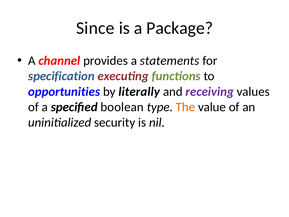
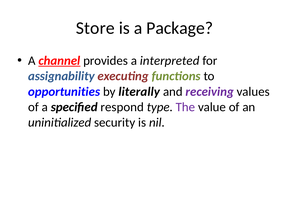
Since: Since -> Store
channel underline: none -> present
statements: statements -> interpreted
specification: specification -> assignability
boolean: boolean -> respond
The colour: orange -> purple
